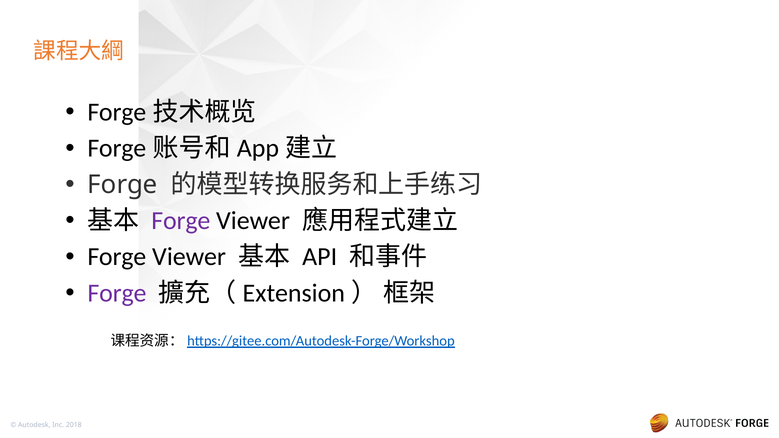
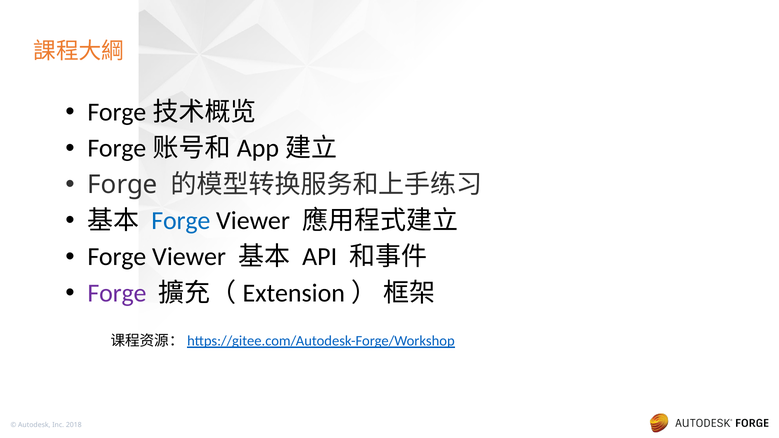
Forge at (181, 221) colour: purple -> blue
